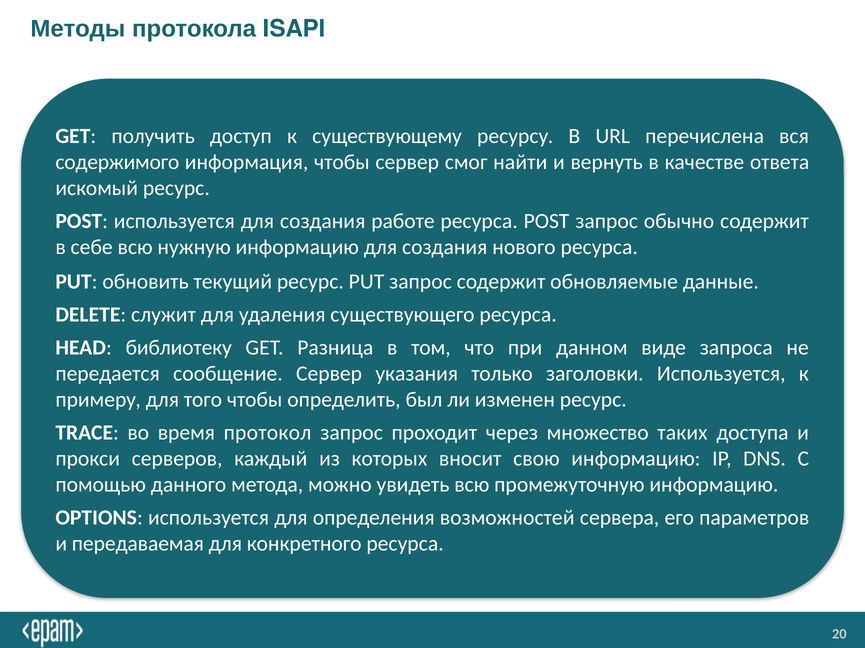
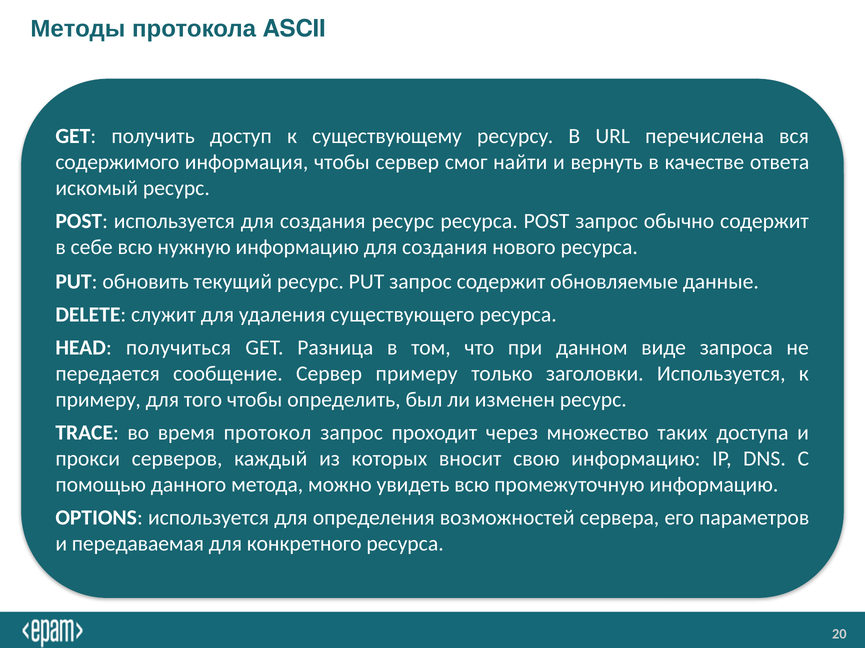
ISAPI: ISAPI -> ASCII
создания работе: работе -> ресурс
библиотеку: библиотеку -> получиться
Сервер указания: указания -> примеру
